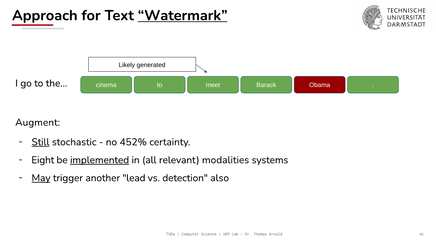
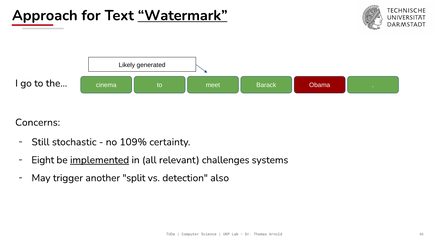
Augment: Augment -> Concerns
Still underline: present -> none
452%: 452% -> 109%
modalities: modalities -> challenges
May underline: present -> none
lead: lead -> split
